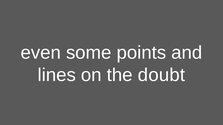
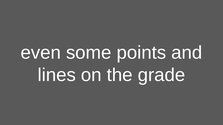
doubt: doubt -> grade
